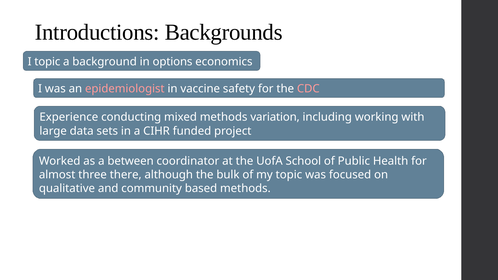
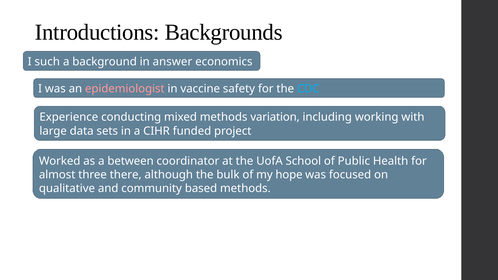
I topic: topic -> such
options: options -> answer
CDC colour: pink -> light blue
my topic: topic -> hope
